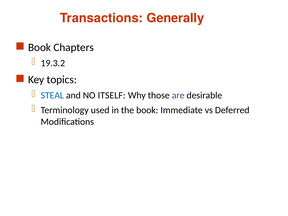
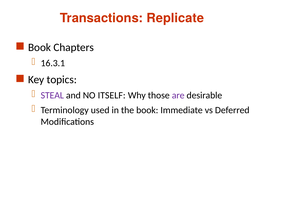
Generally: Generally -> Replicate
19.3.2: 19.3.2 -> 16.3.1
STEAL colour: blue -> purple
